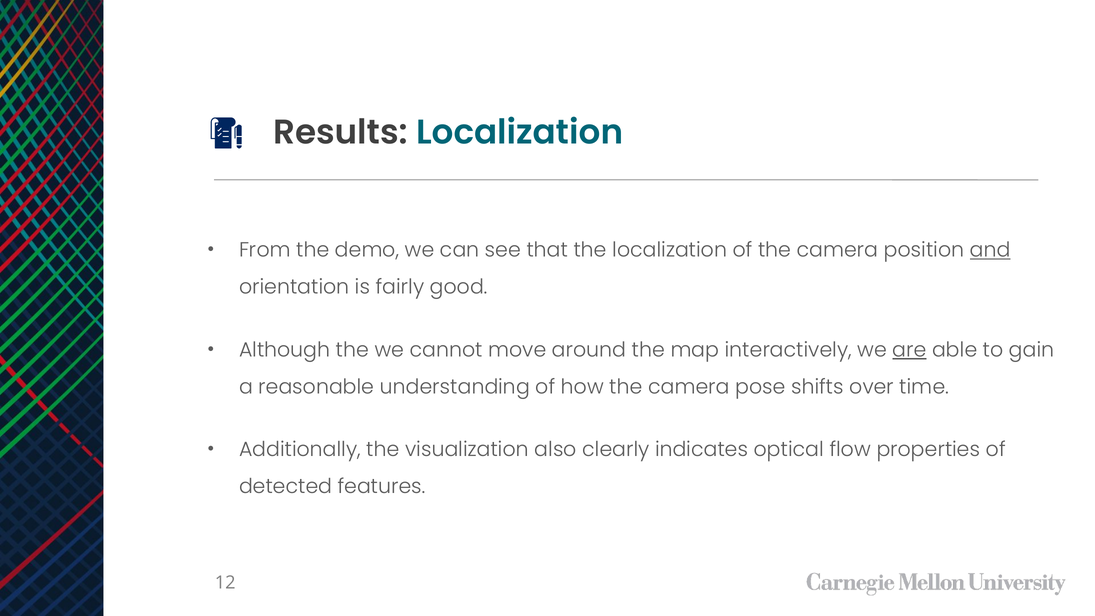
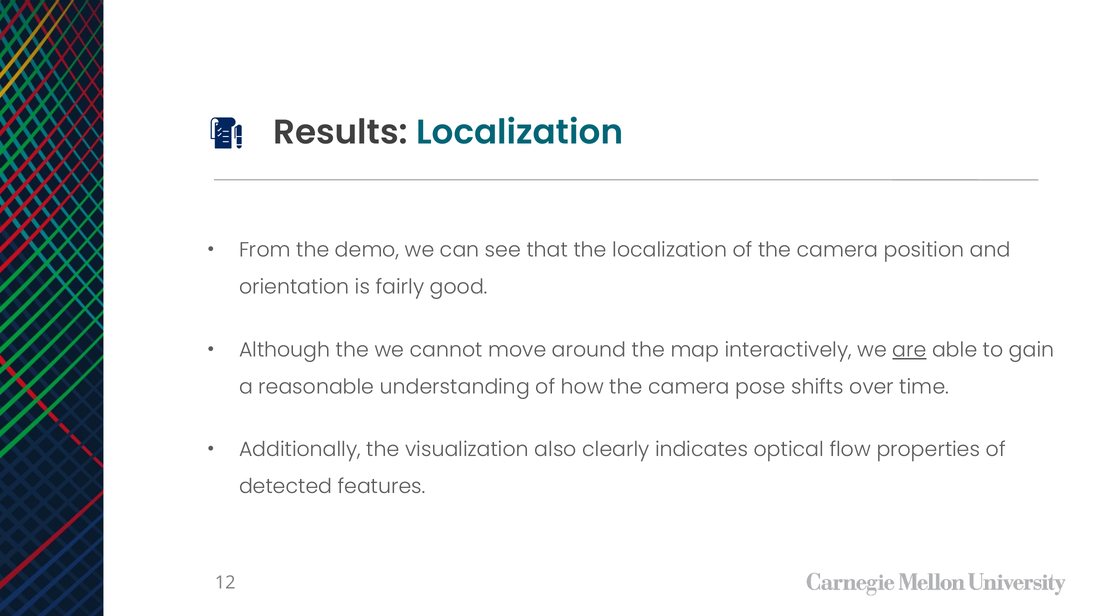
and underline: present -> none
